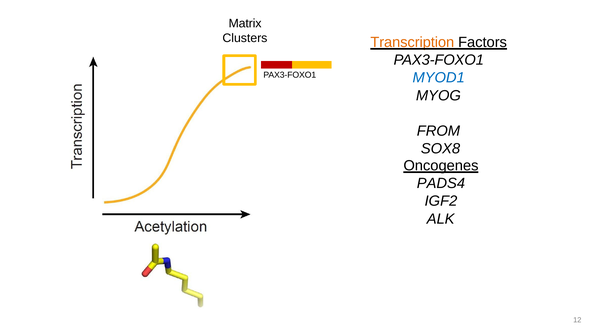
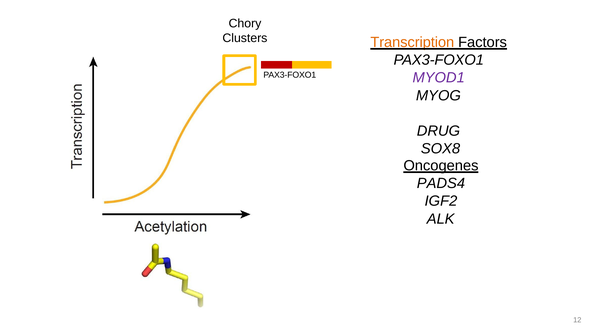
Matrix: Matrix -> Chory
MYOD1 colour: blue -> purple
FROM: FROM -> DRUG
